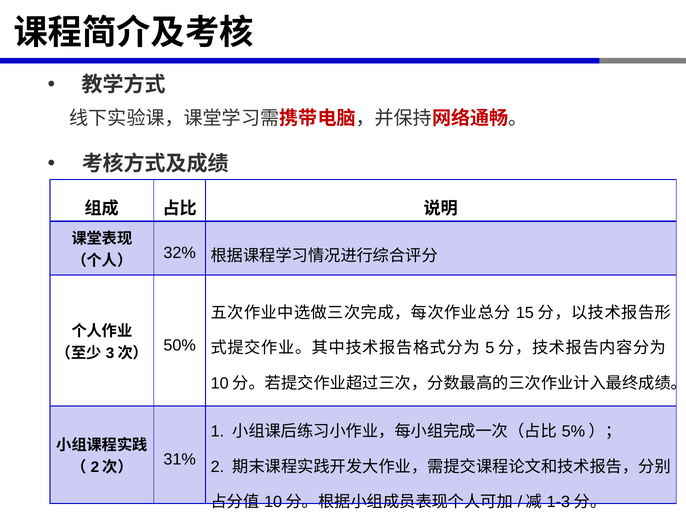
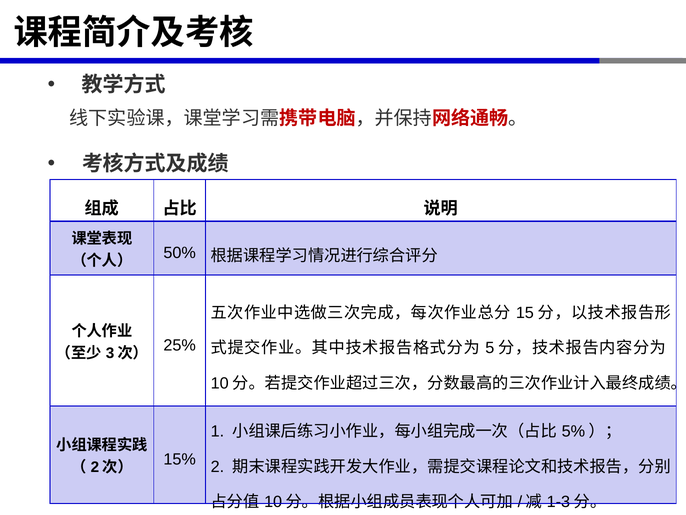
32%: 32% -> 50%
50%: 50% -> 25%
31%: 31% -> 15%
